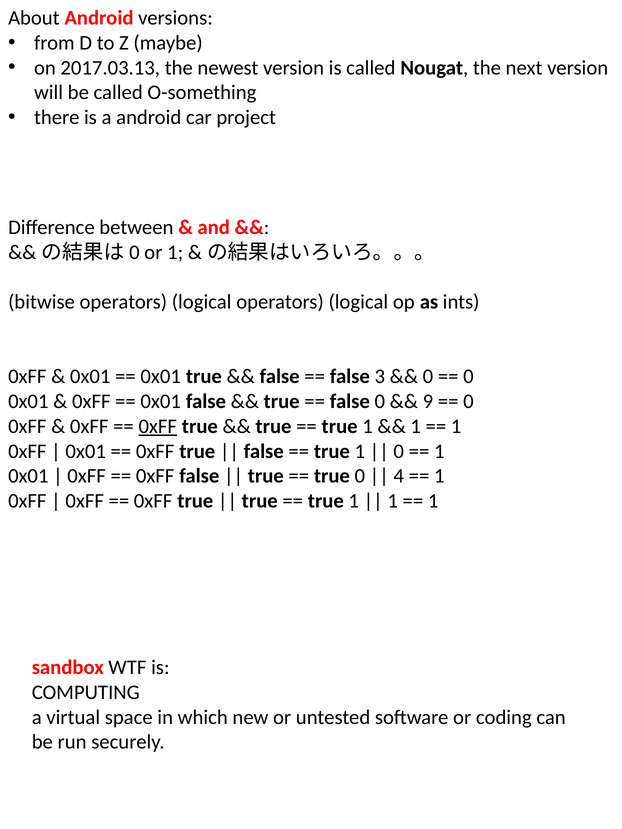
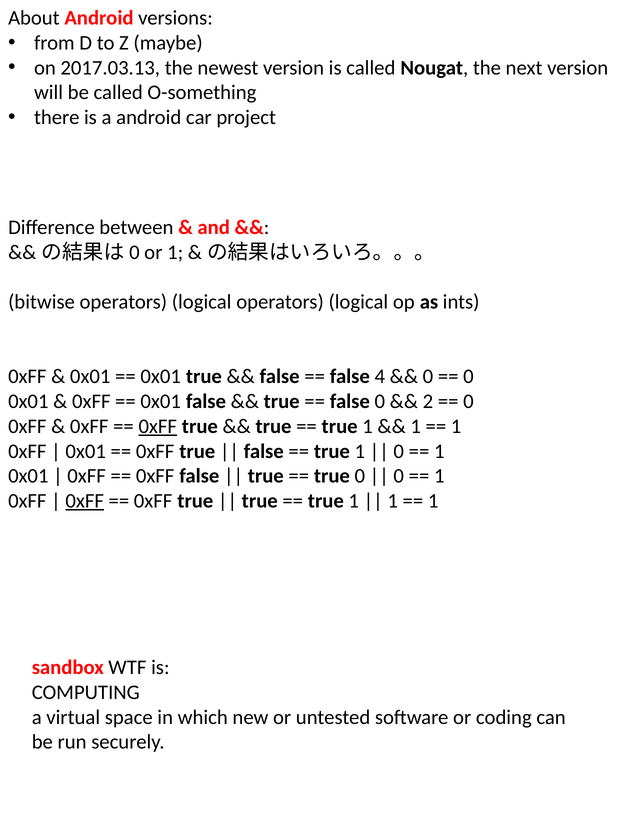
3: 3 -> 4
9: 9 -> 2
4 at (399, 476): 4 -> 0
0xFF at (85, 501) underline: none -> present
